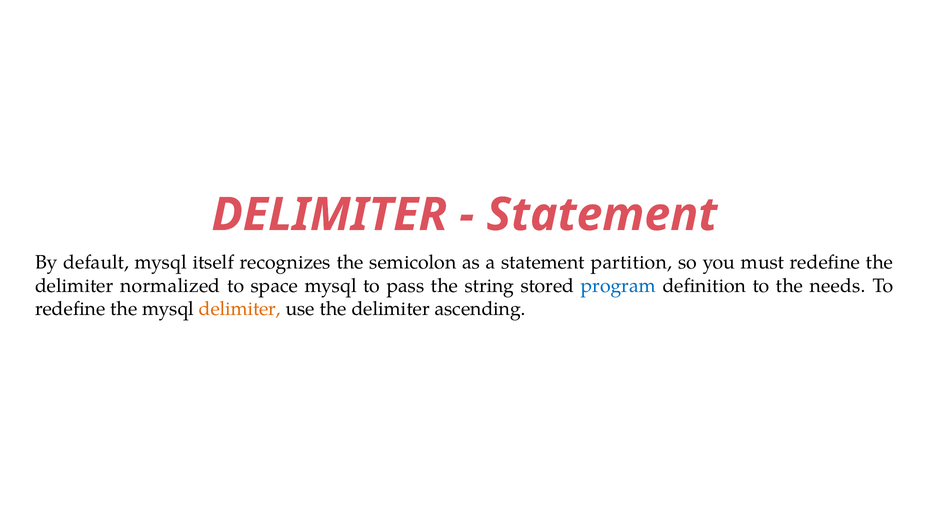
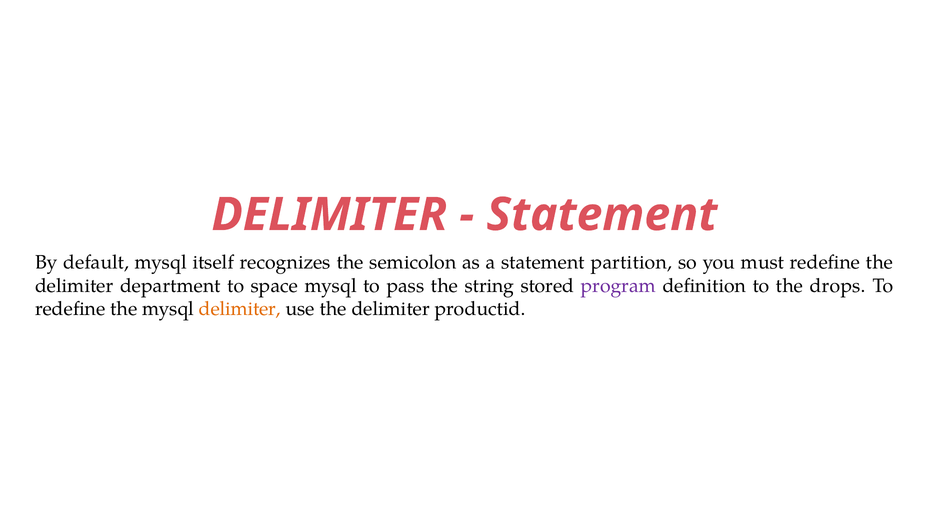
normalized: normalized -> department
program colour: blue -> purple
needs: needs -> drops
ascending: ascending -> productid
